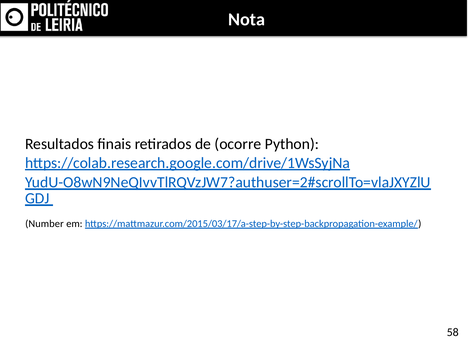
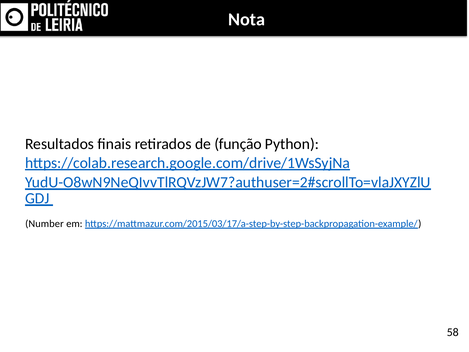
ocorre: ocorre -> função
